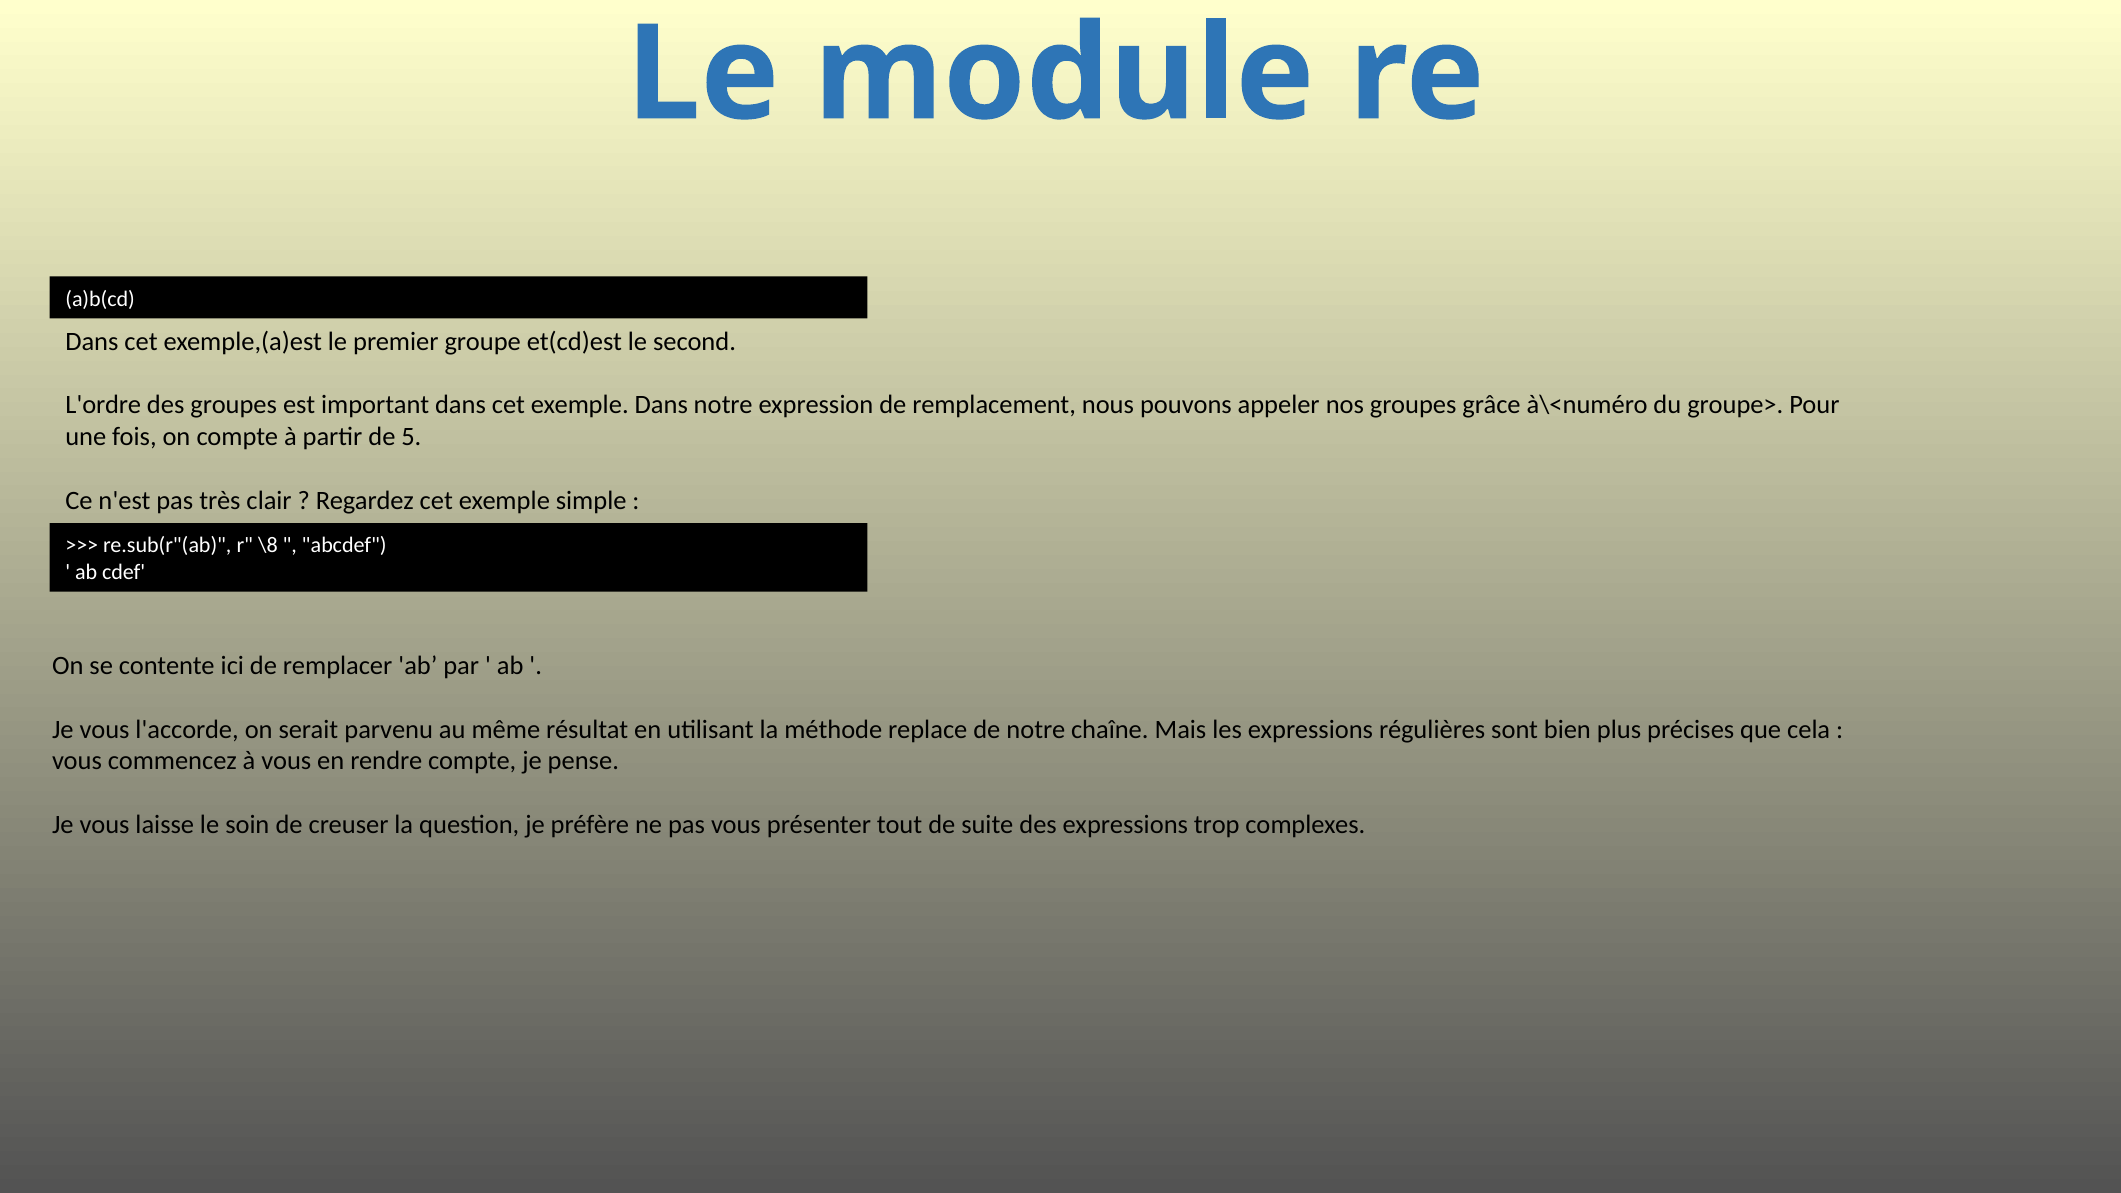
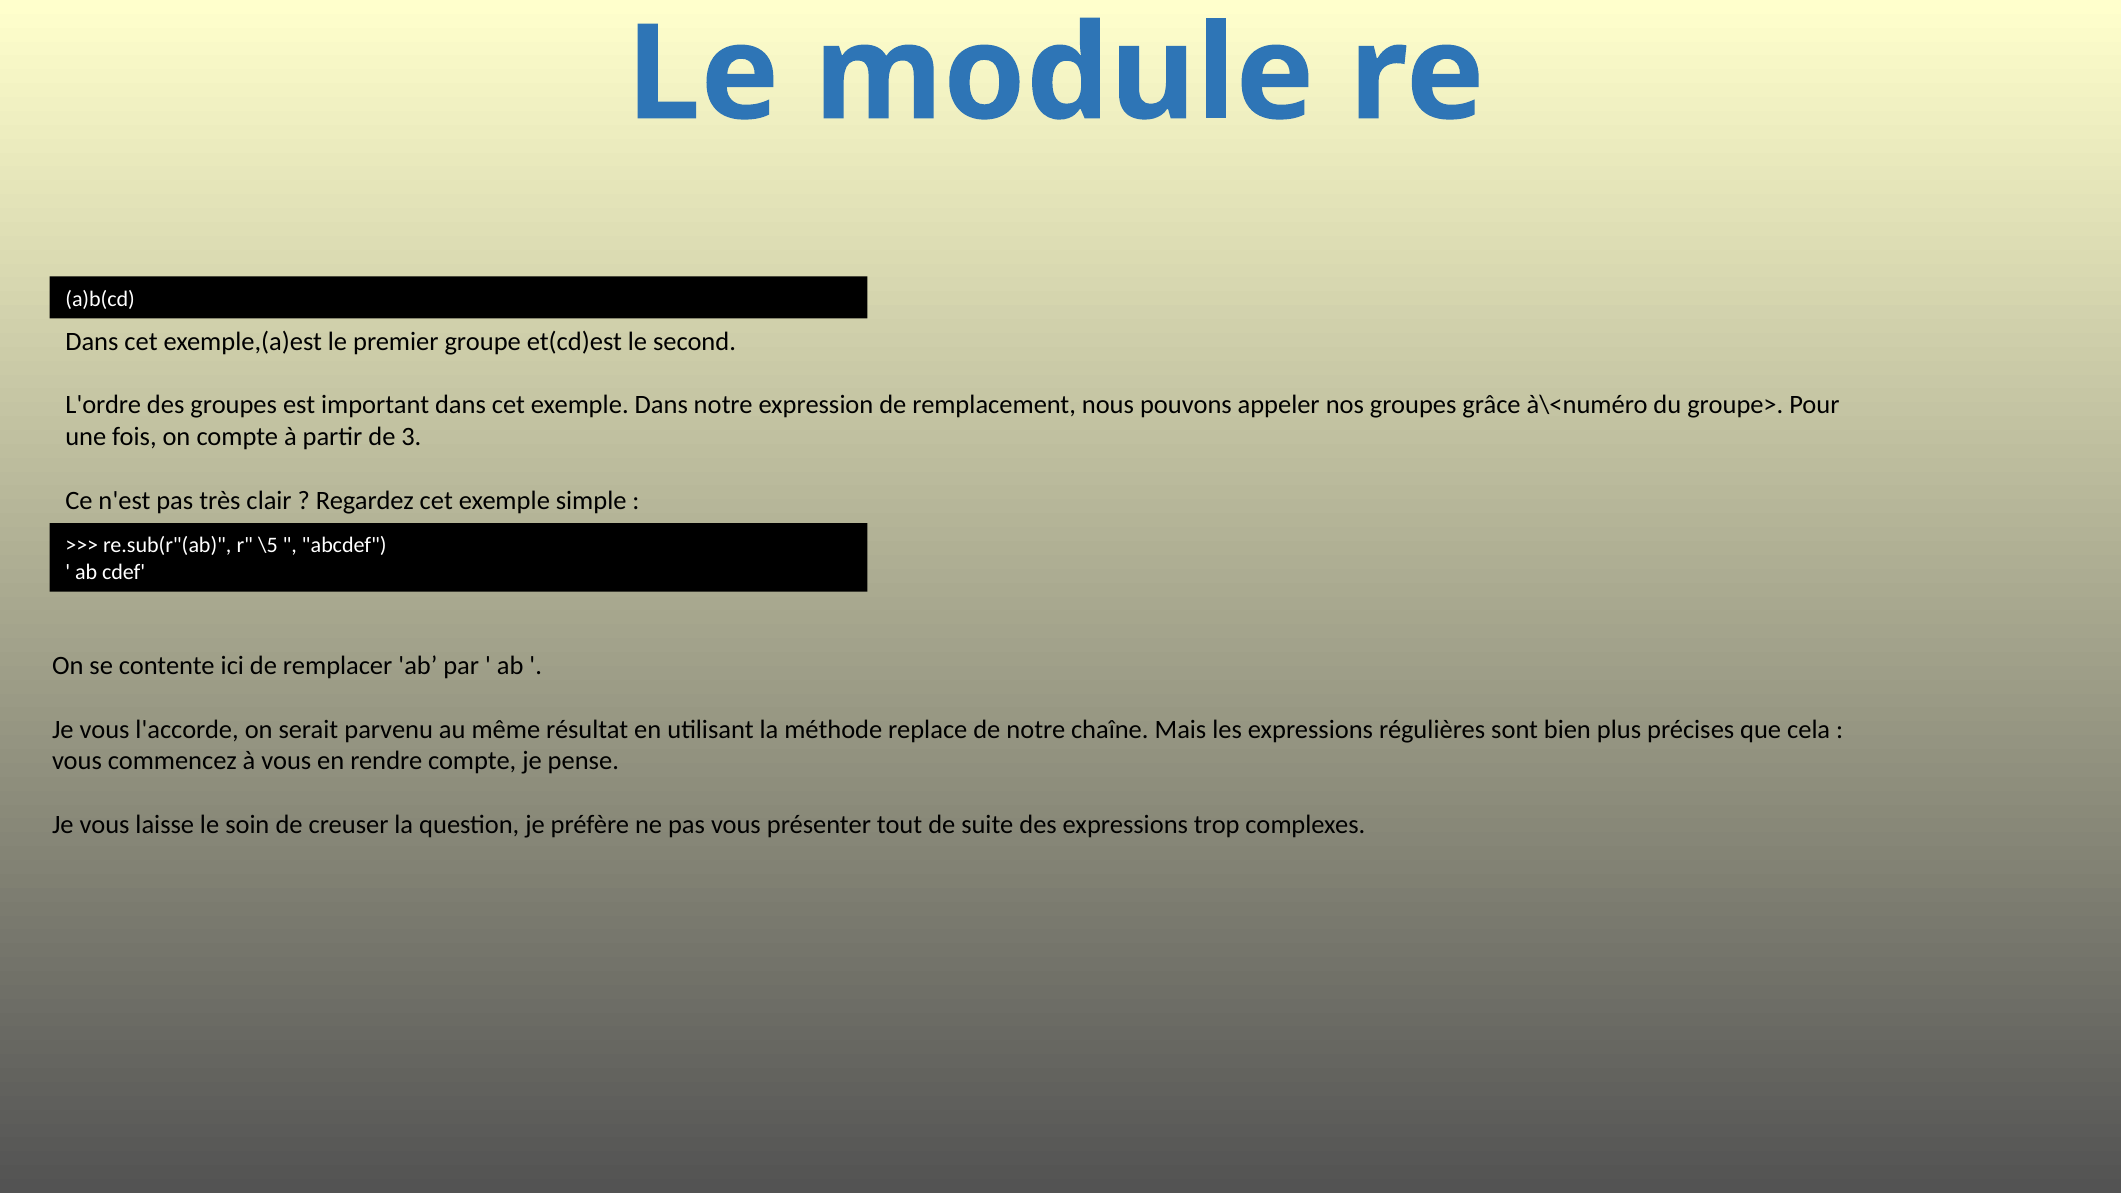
5: 5 -> 3
\8: \8 -> \5
